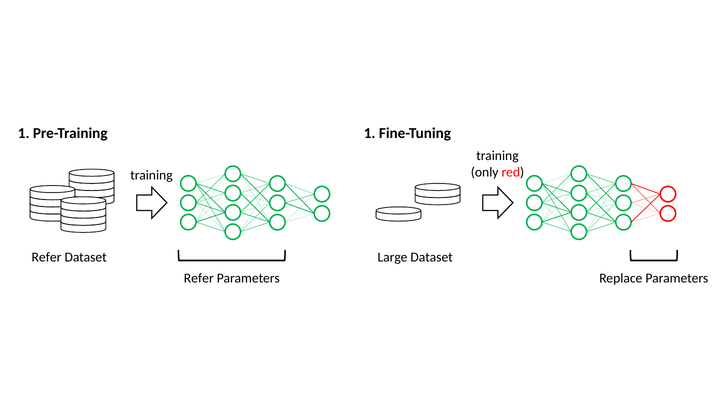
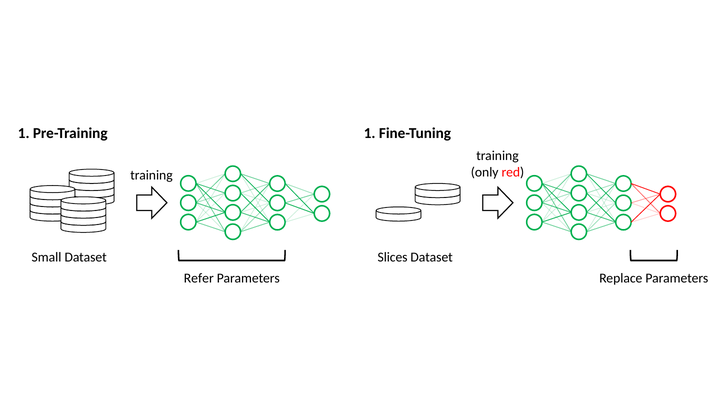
Refer at (47, 257): Refer -> Small
Large: Large -> Slices
